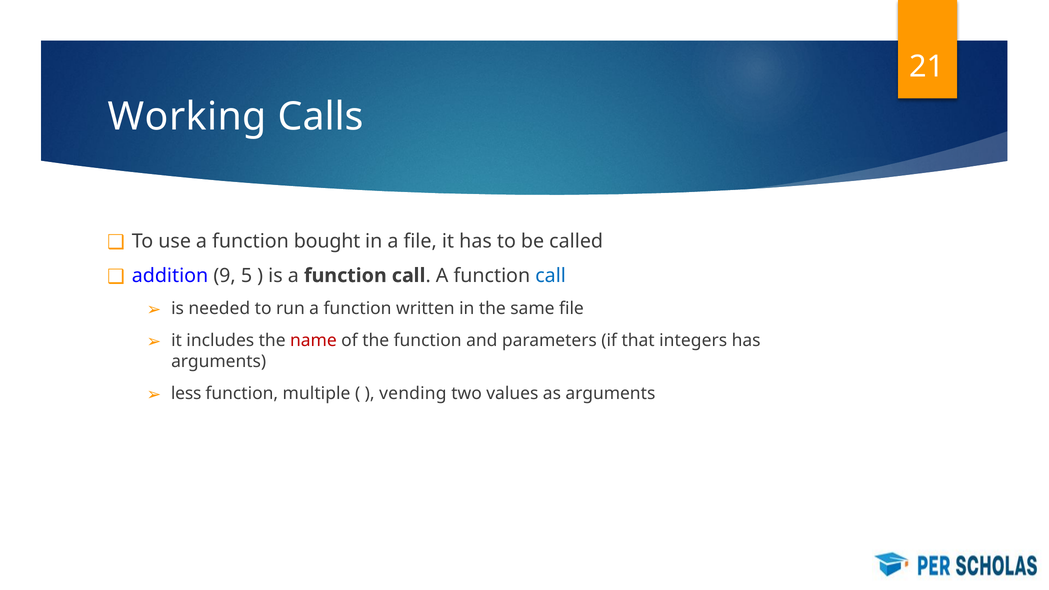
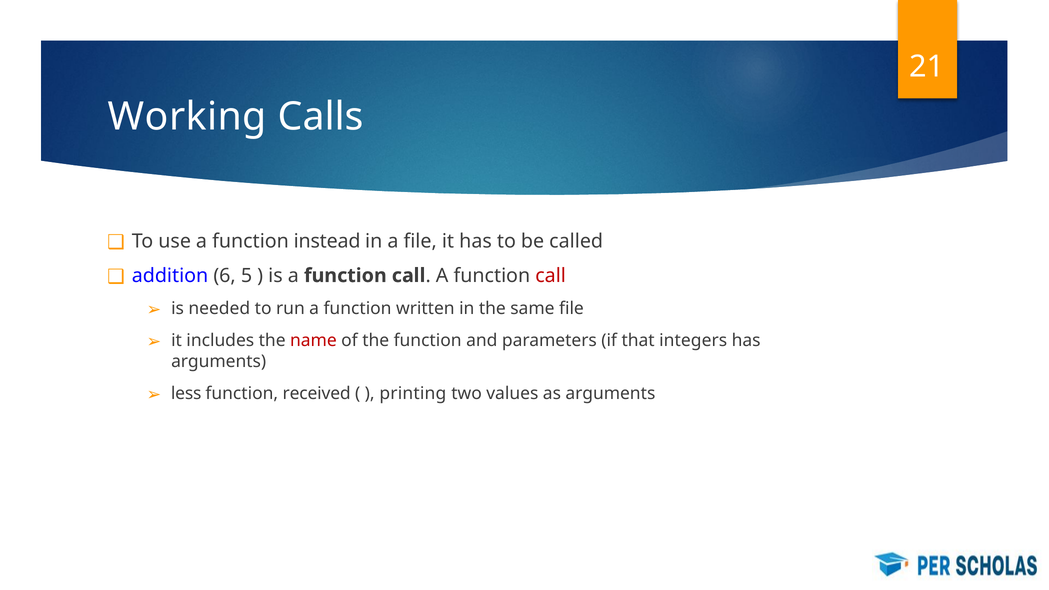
bought: bought -> instead
9: 9 -> 6
call at (551, 276) colour: blue -> red
multiple: multiple -> received
vending: vending -> printing
